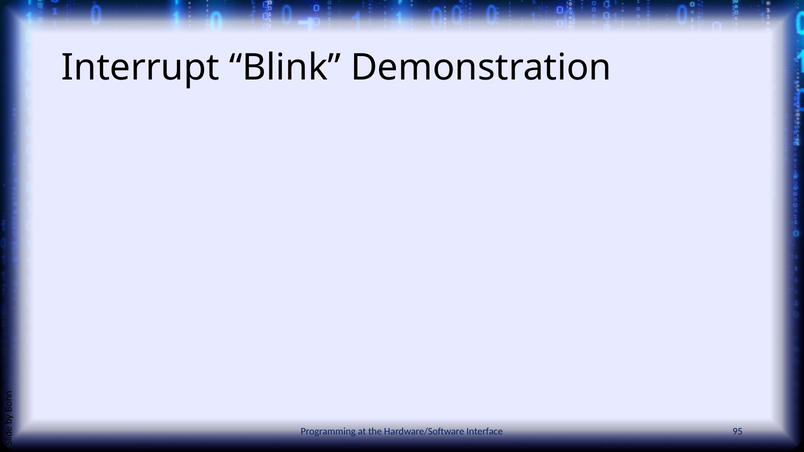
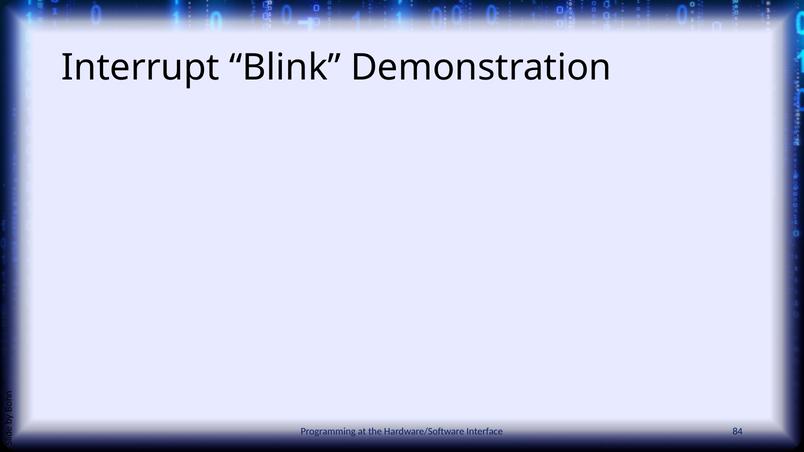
95: 95 -> 84
